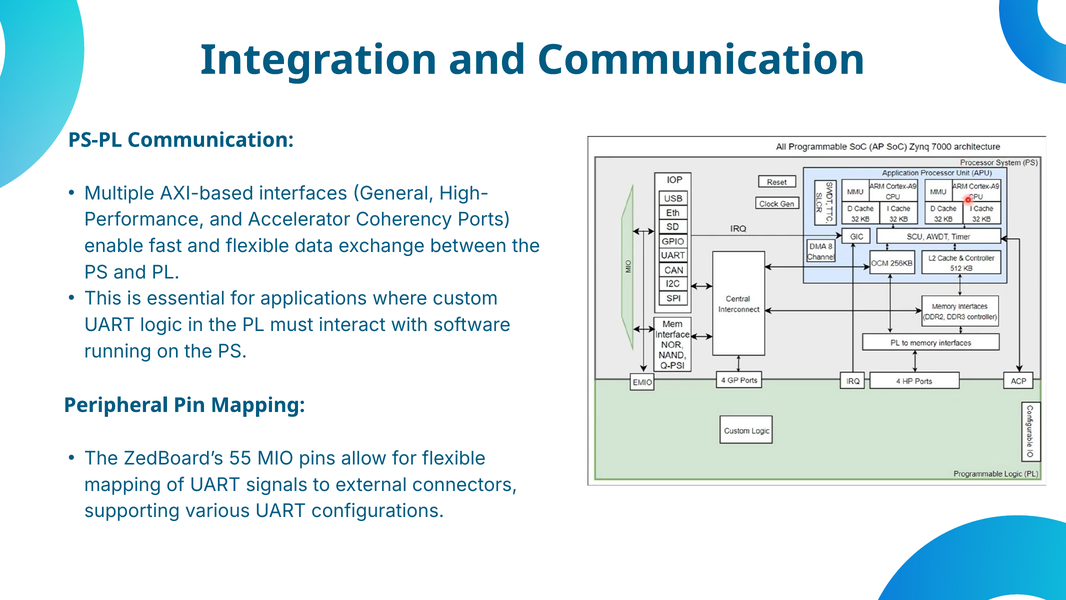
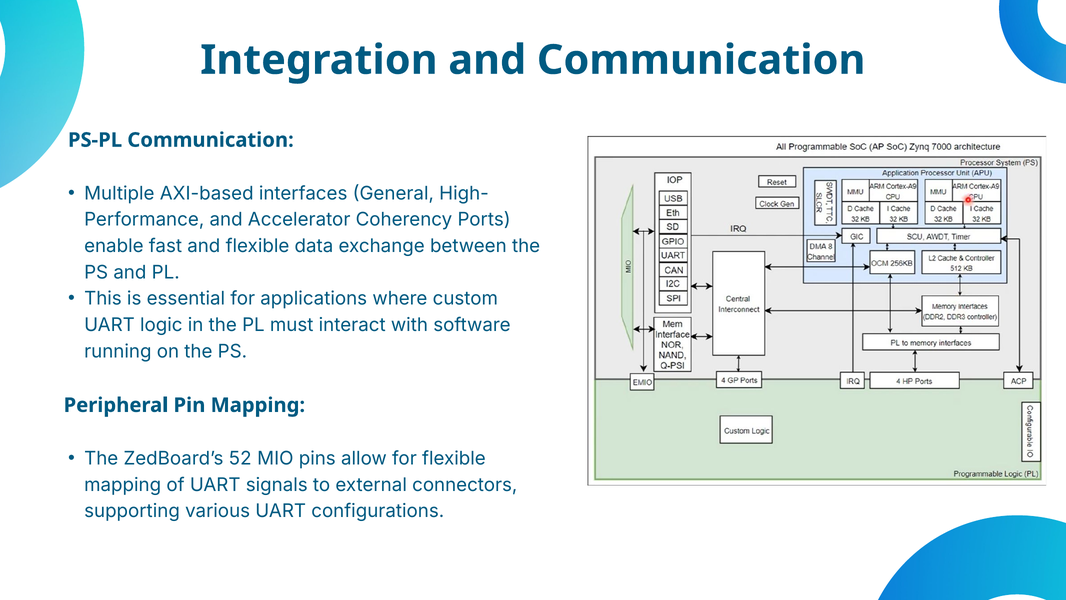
55: 55 -> 52
